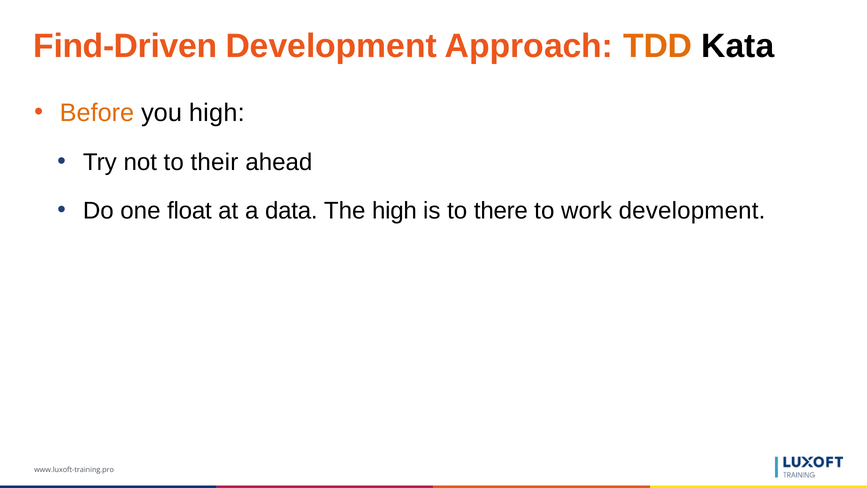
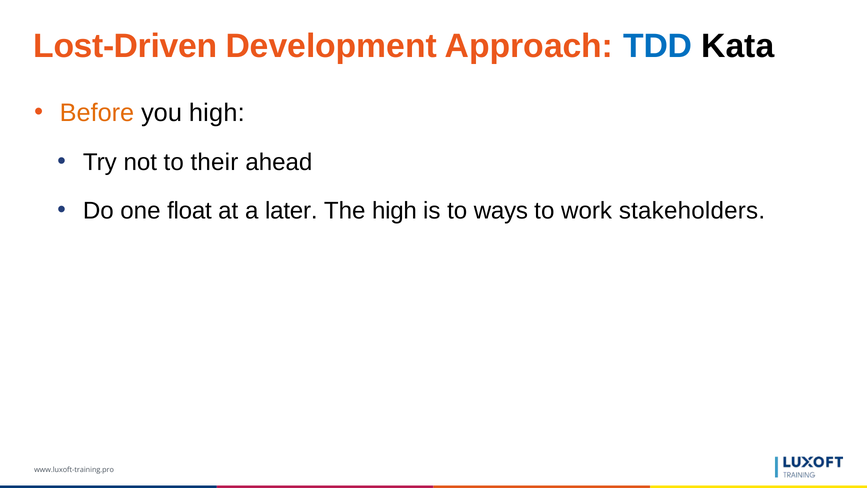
Find-Driven: Find-Driven -> Lost-Driven
TDD colour: orange -> blue
data: data -> later
there: there -> ways
work development: development -> stakeholders
